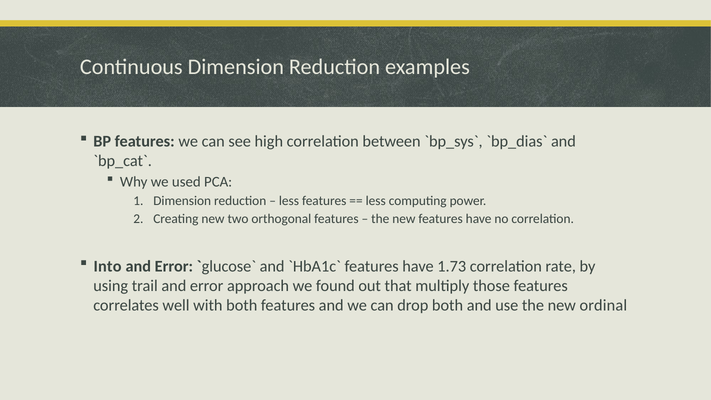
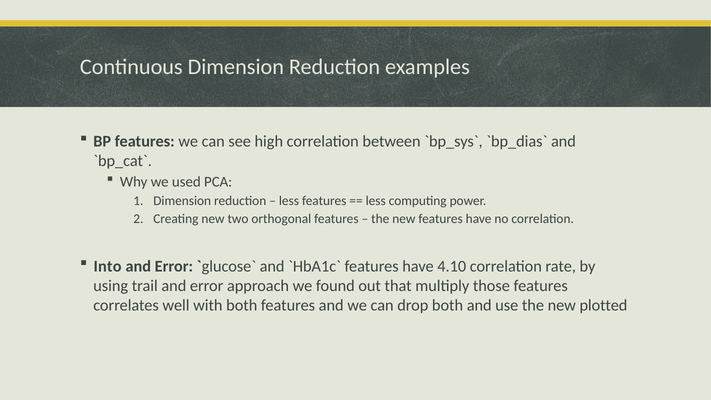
1.73: 1.73 -> 4.10
ordinal: ordinal -> plotted
